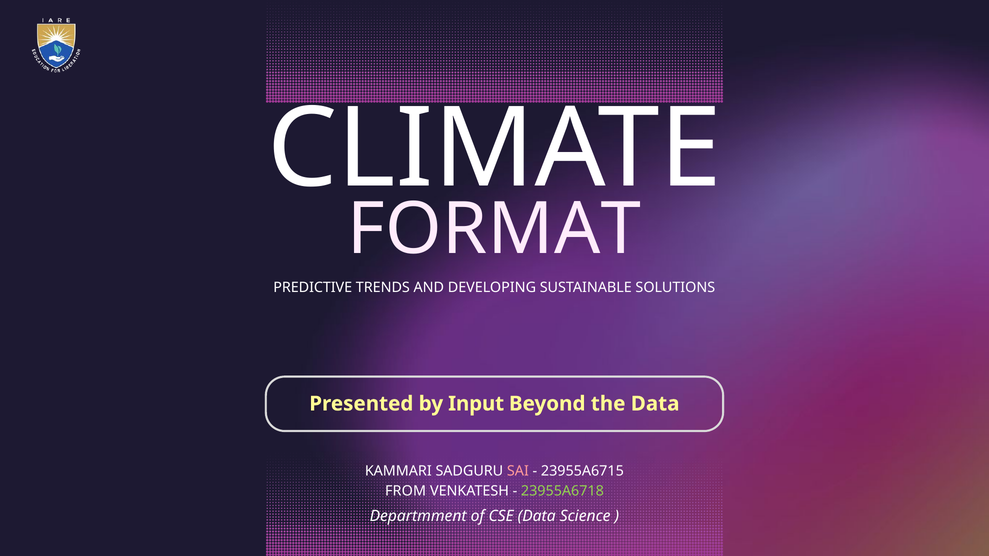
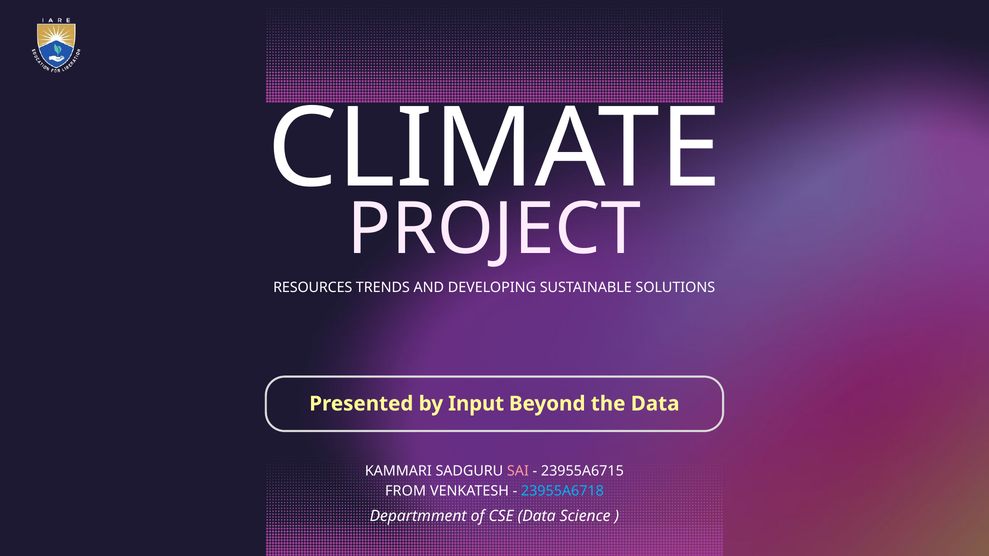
FORMAT: FORMAT -> PROJECT
PREDICTIVE: PREDICTIVE -> RESOURCES
23955A6718 colour: light green -> light blue
